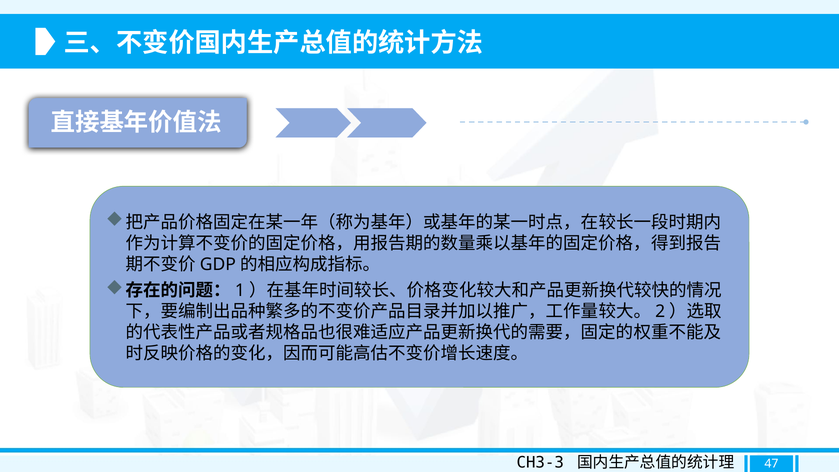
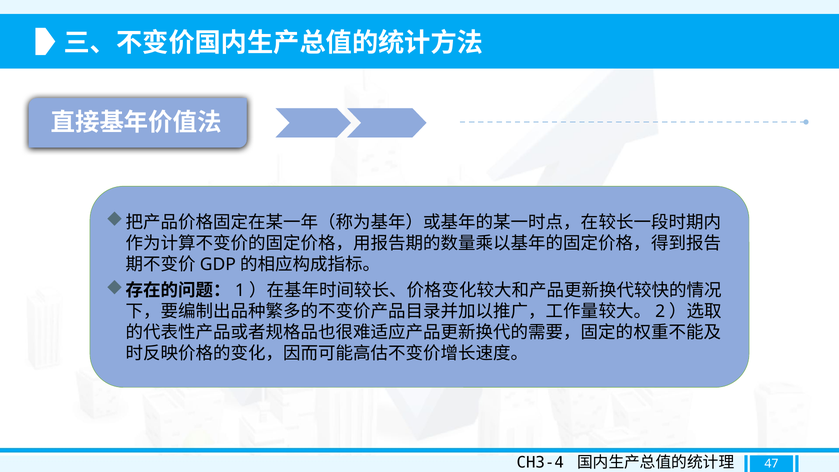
CH3-3: CH3-3 -> CH3-4
